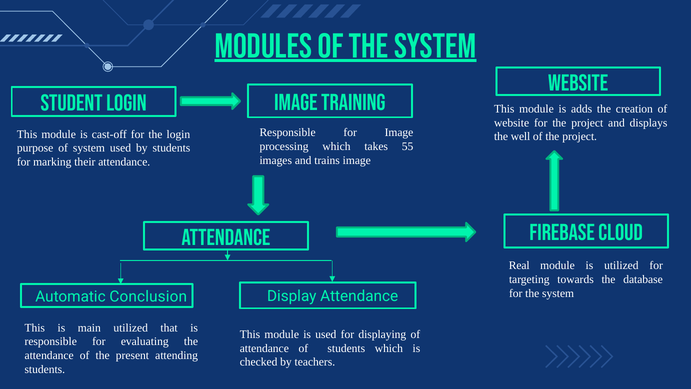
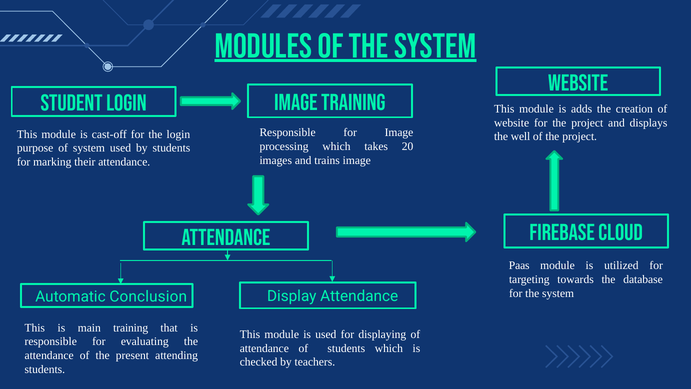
55: 55 -> 20
Real: Real -> Paas
main utilized: utilized -> training
